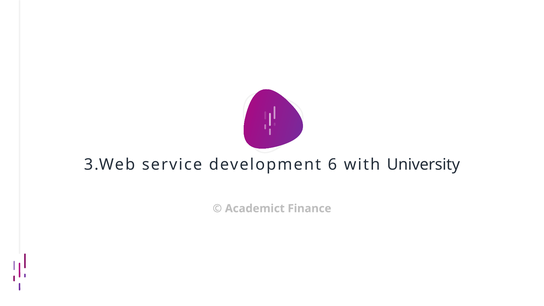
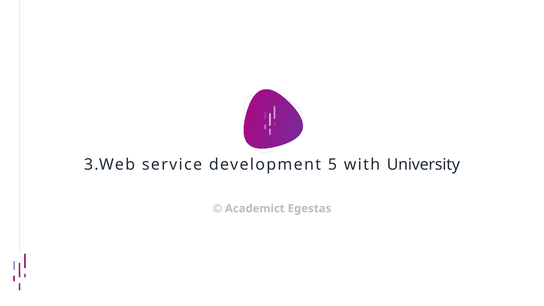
6: 6 -> 5
Finance: Finance -> Egestas
